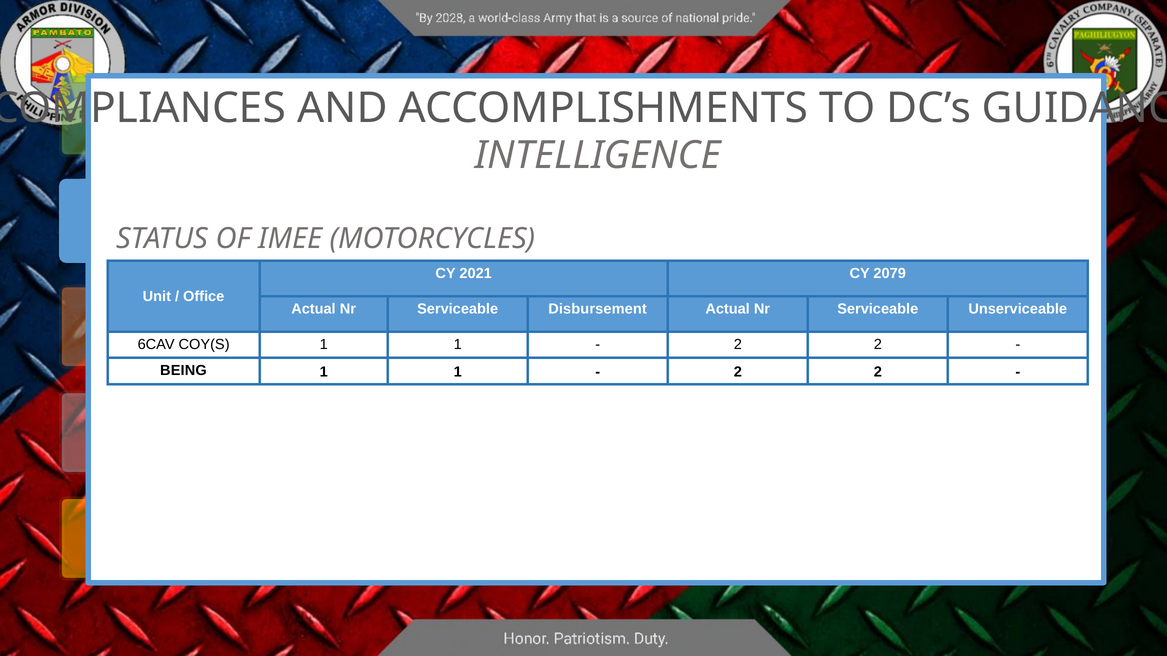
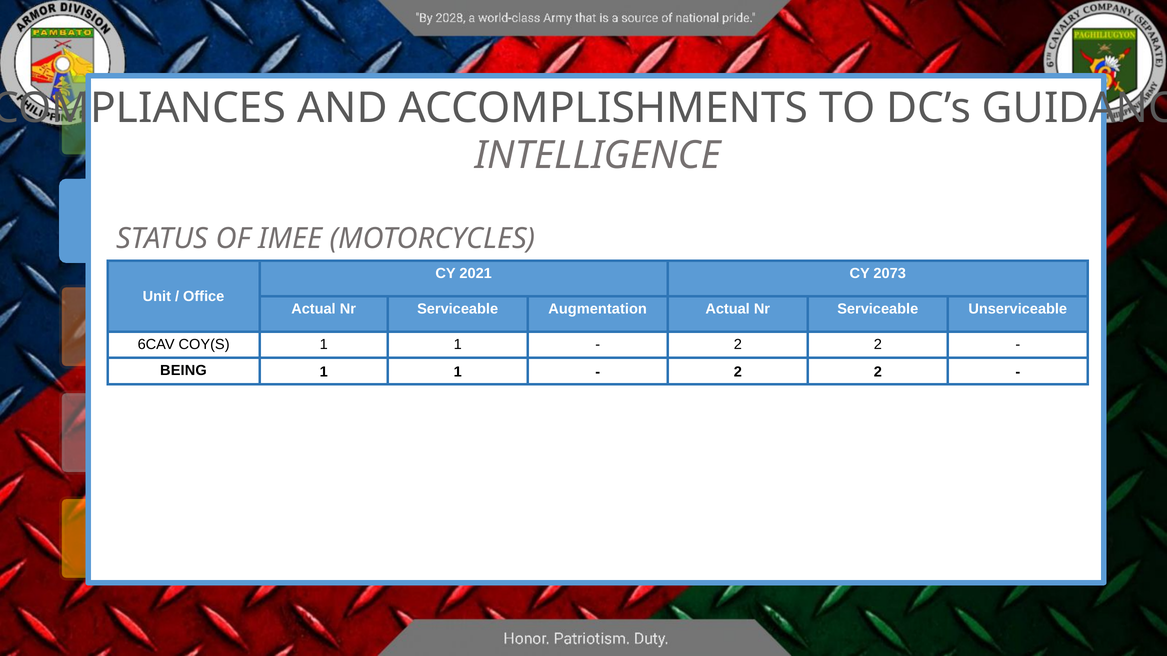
2079: 2079 -> 2073
Disbursement: Disbursement -> Augmentation
